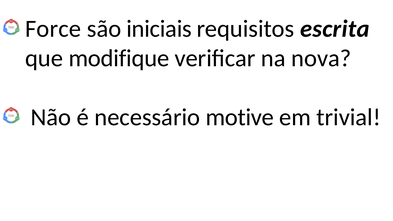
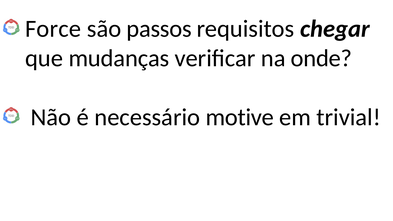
iniciais: iniciais -> passos
escrita: escrita -> chegar
modifique: modifique -> mudanças
nova: nova -> onde
